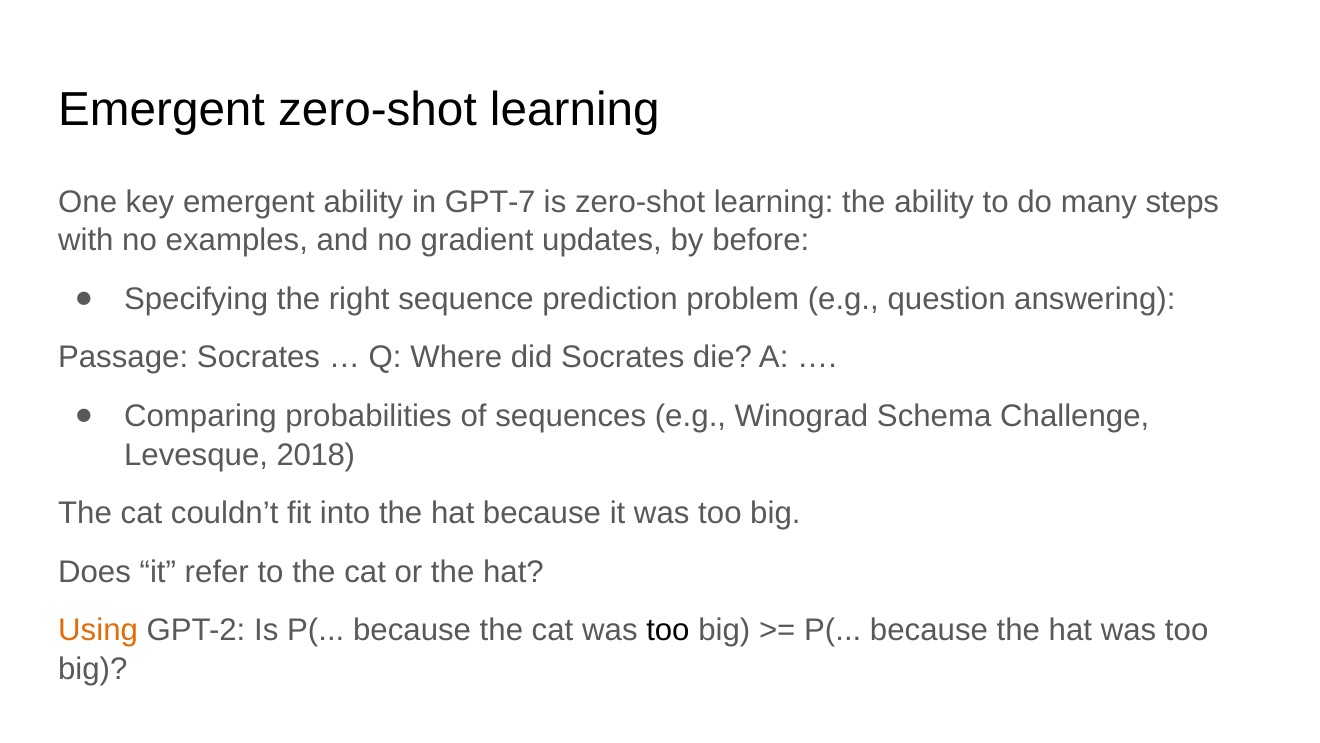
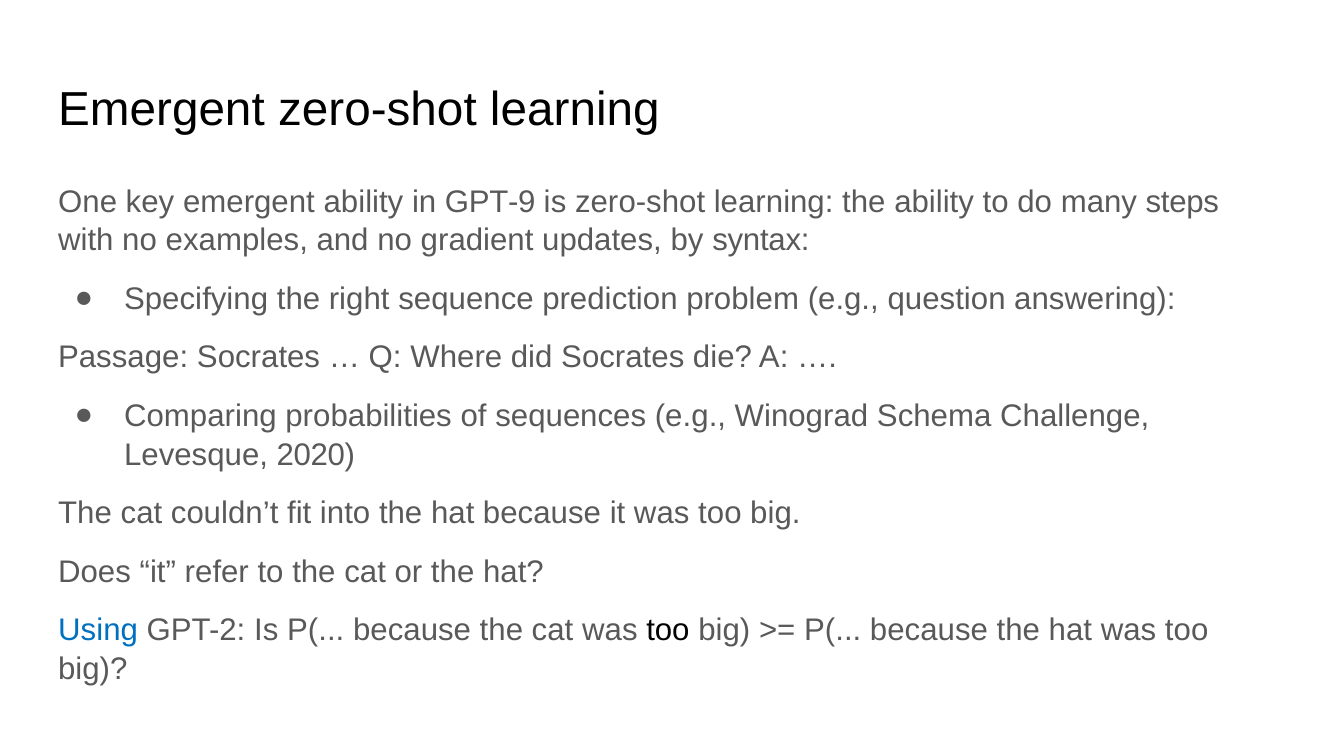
GPT-7: GPT-7 -> GPT-9
before: before -> syntax
2018: 2018 -> 2020
Using colour: orange -> blue
